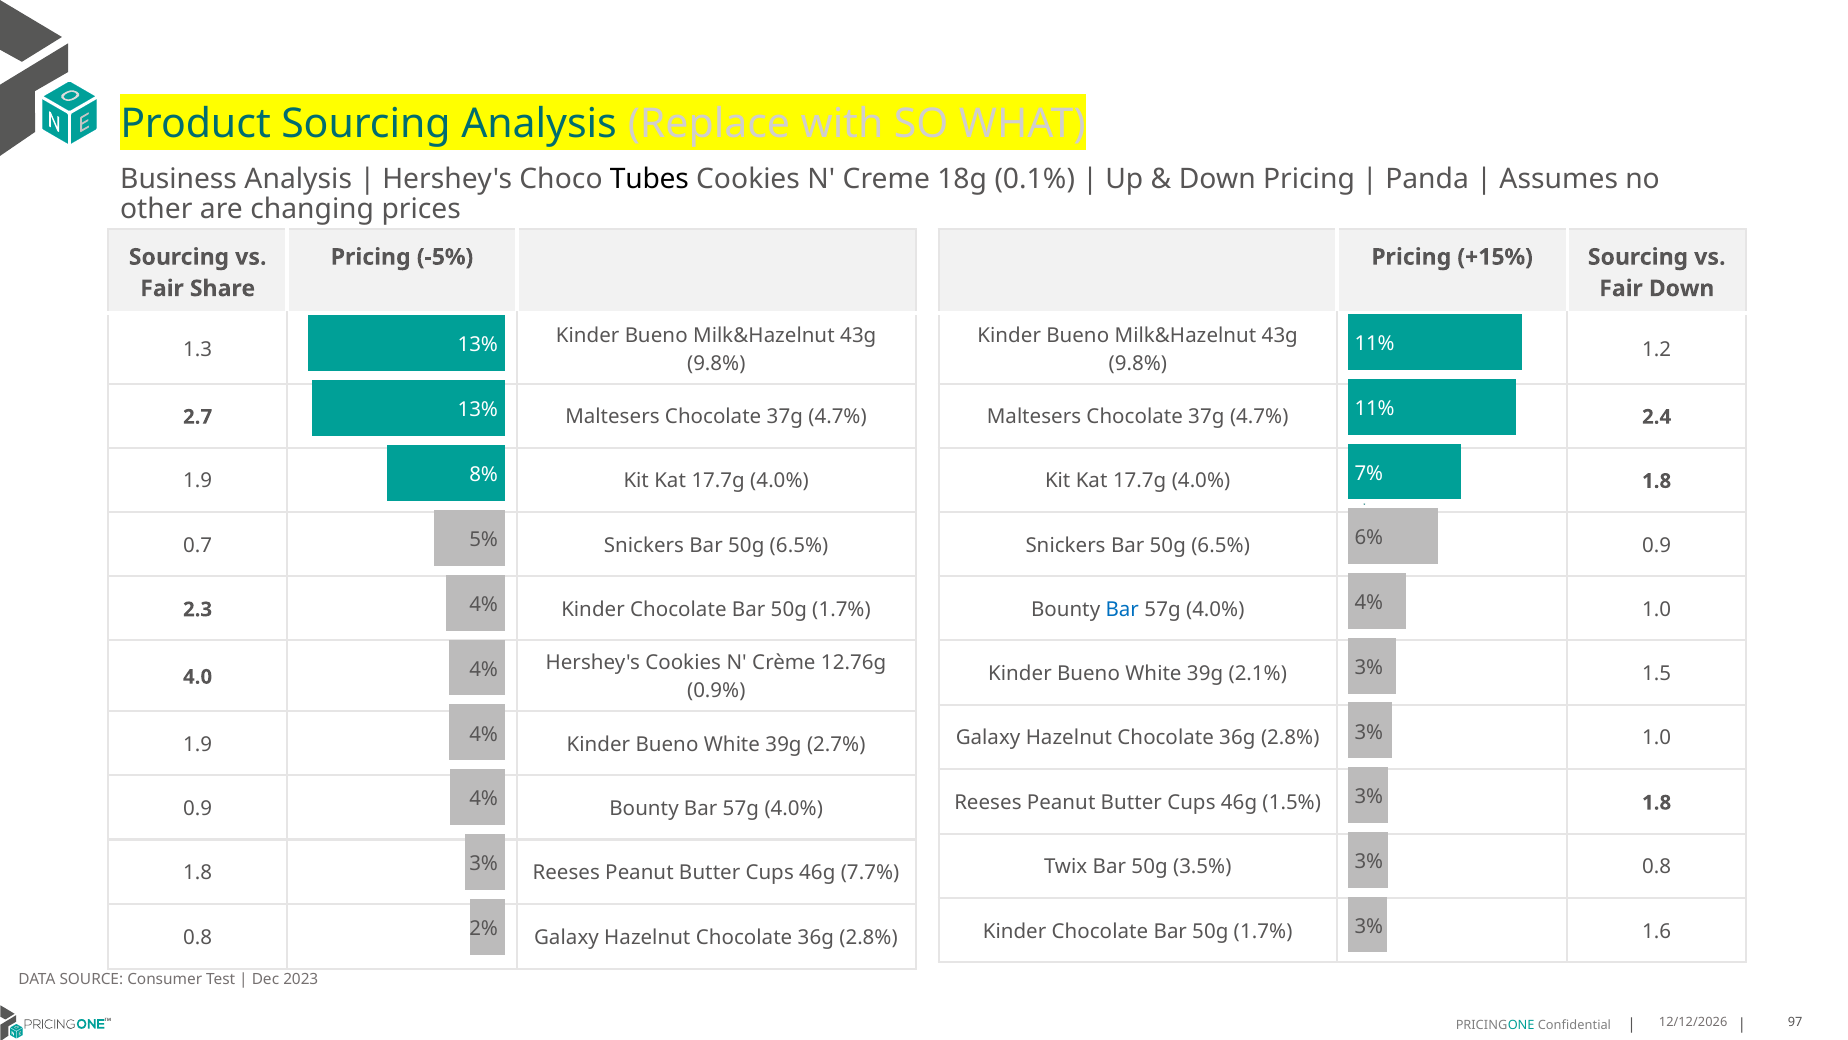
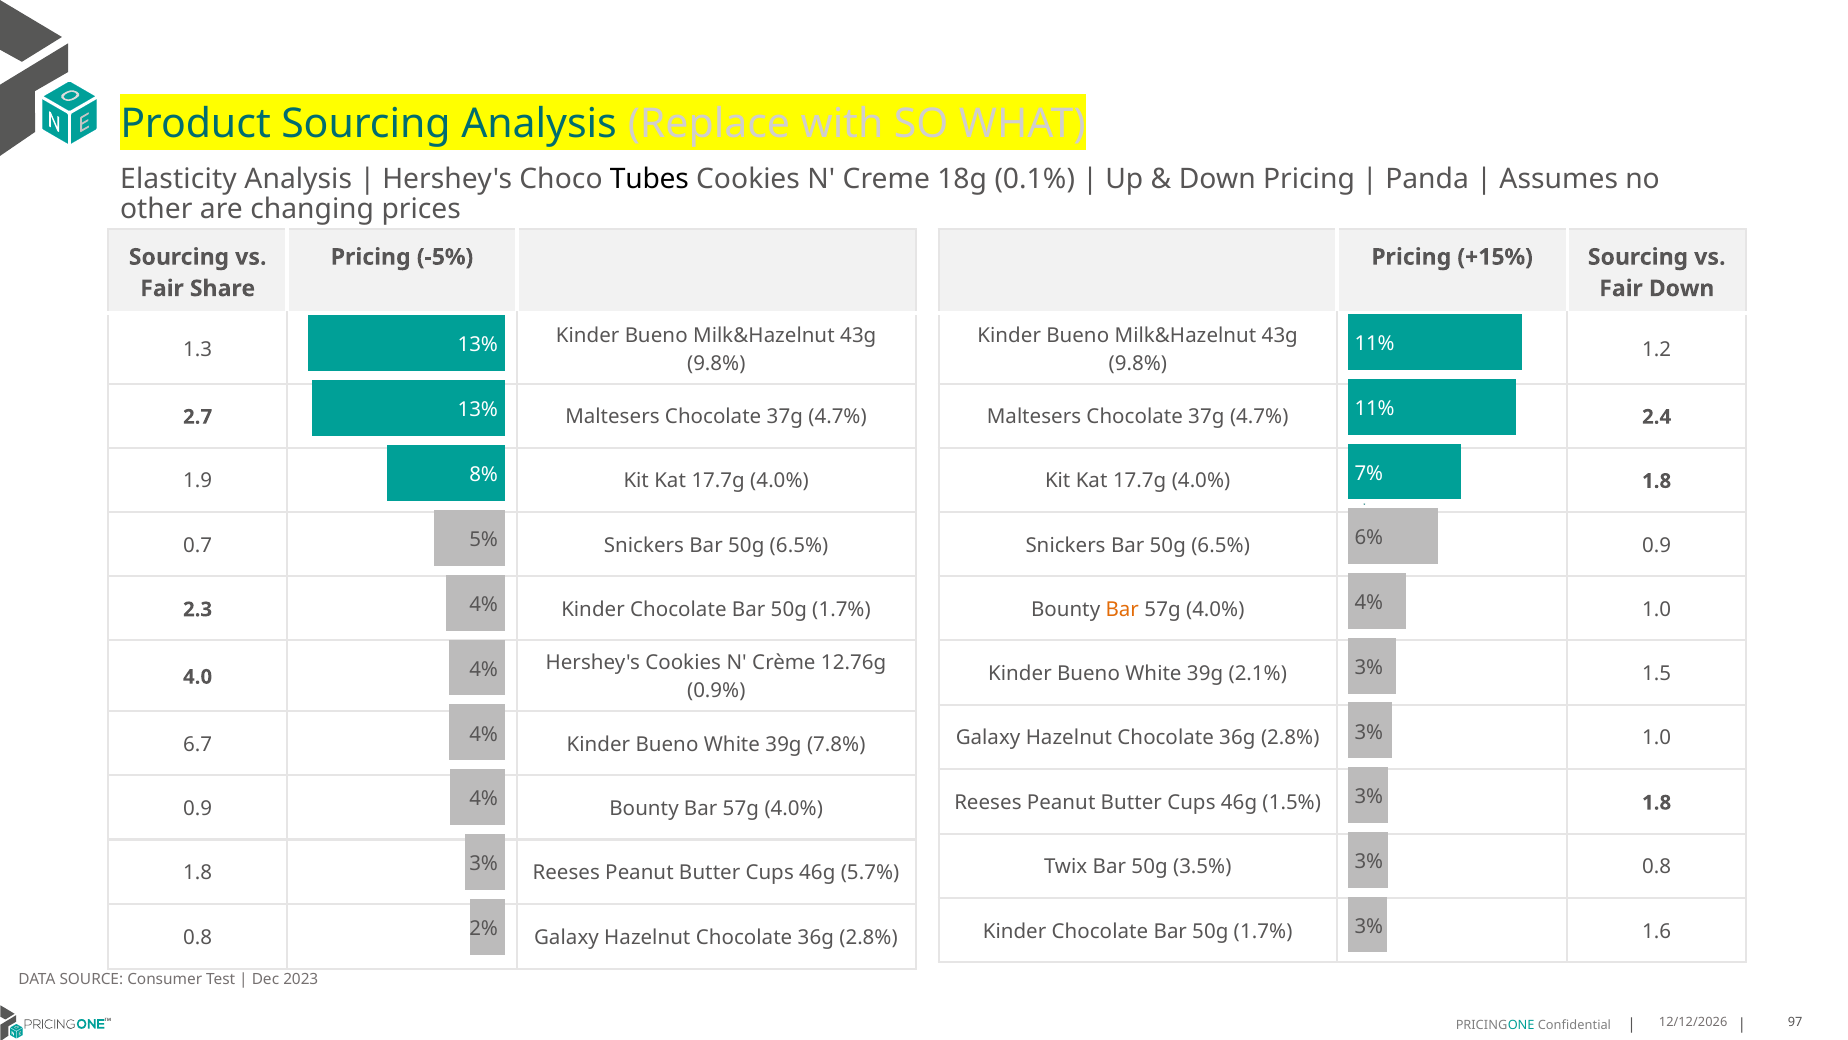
Business: Business -> Elasticity
Bar at (1122, 609) colour: blue -> orange
1.9 at (198, 744): 1.9 -> 6.7
2.7%: 2.7% -> 7.8%
7.7%: 7.7% -> 5.7%
